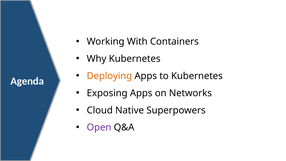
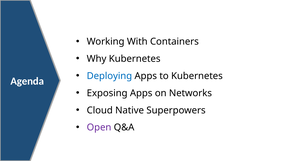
Deploying colour: orange -> blue
